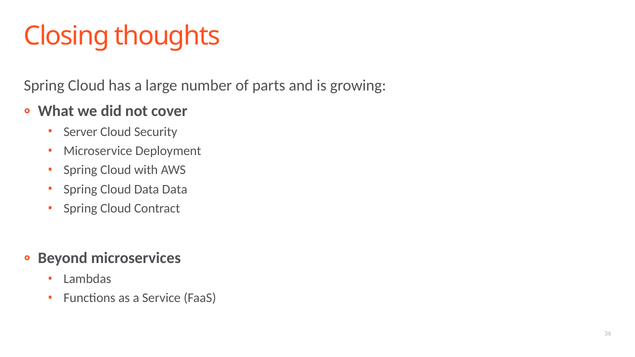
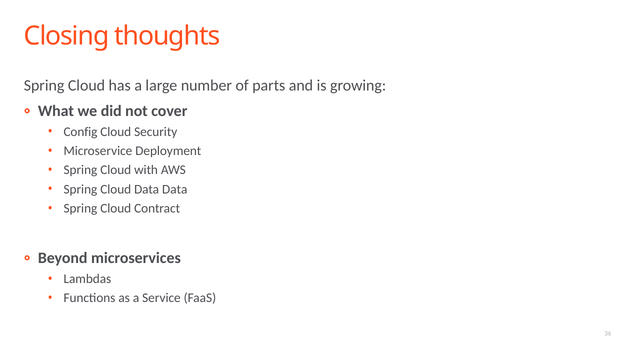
Server: Server -> Config
